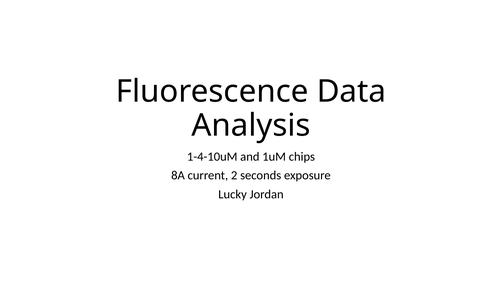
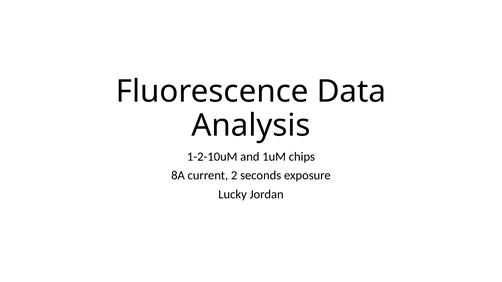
1-4-10uM: 1-4-10uM -> 1-2-10uM
